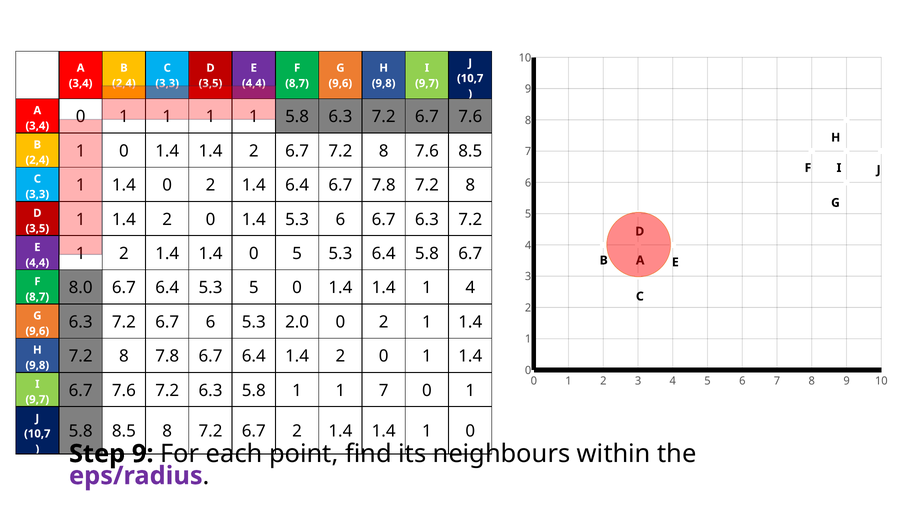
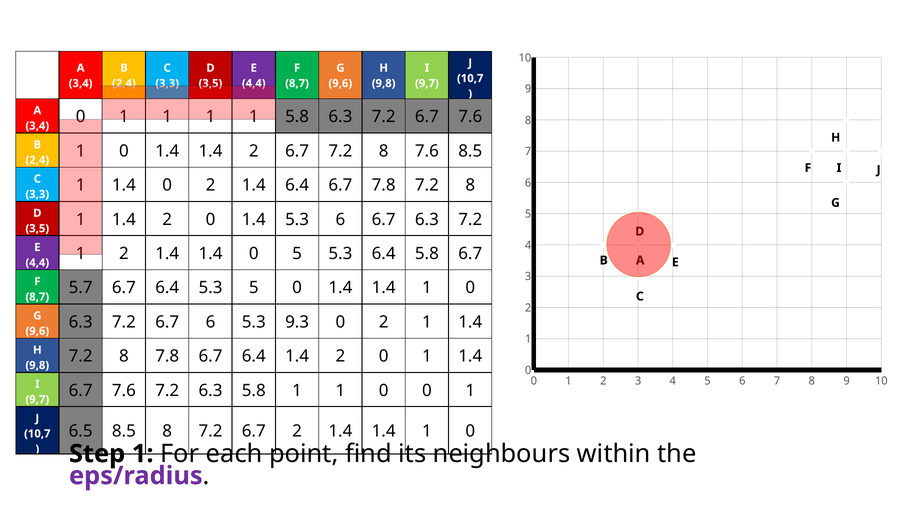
8.0: 8.0 -> 5.7
4 at (470, 288): 4 -> 0
2.0: 2.0 -> 9.3
1 1 7: 7 -> 0
5.8 at (81, 431): 5.8 -> 6.5
Step 9: 9 -> 1
